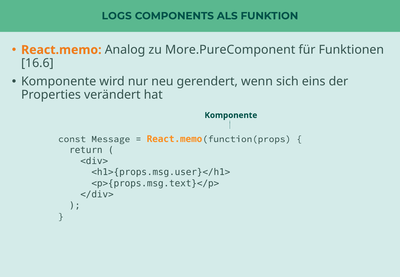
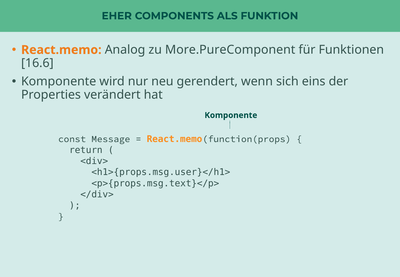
LOGS: LOGS -> EHER
